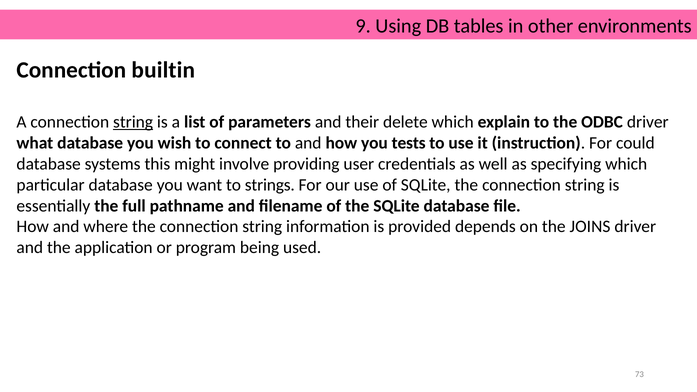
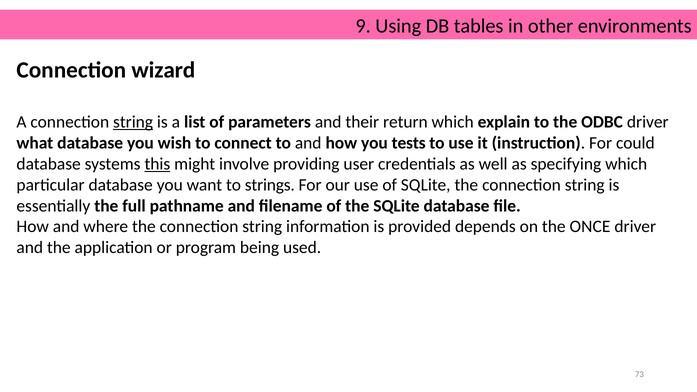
builtin: builtin -> wizard
delete: delete -> return
this underline: none -> present
JOINS: JOINS -> ONCE
